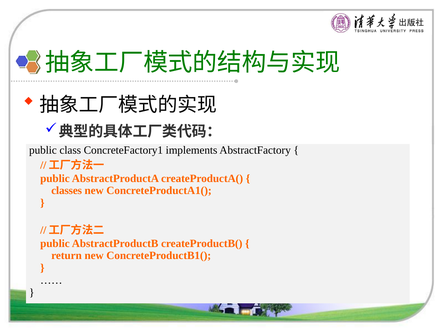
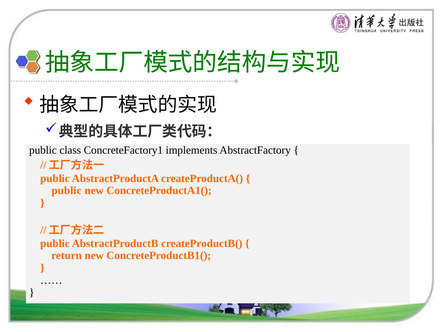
classes at (67, 191): classes -> public
